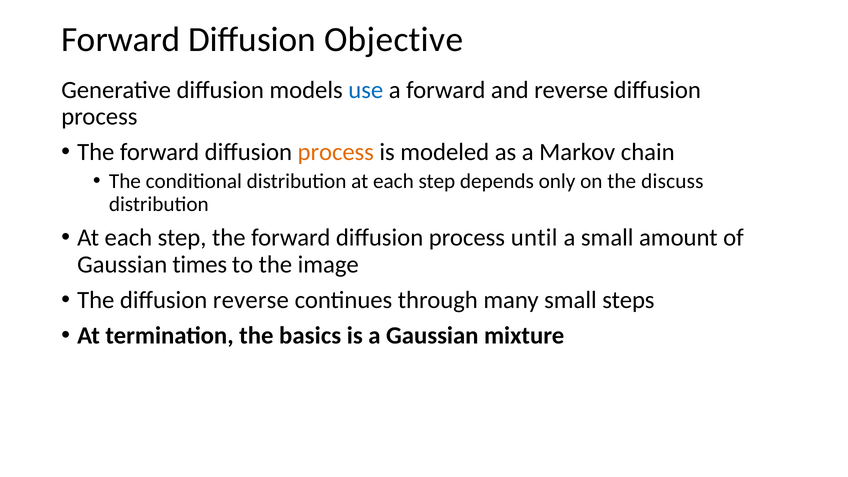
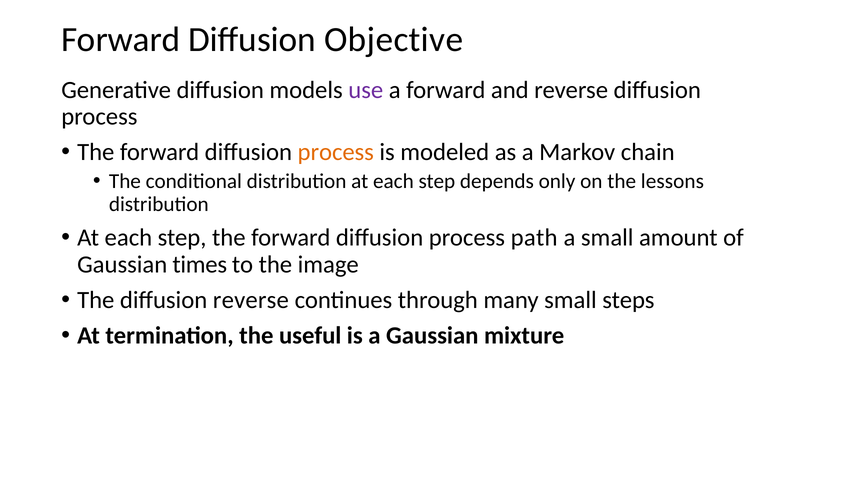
use colour: blue -> purple
discuss: discuss -> lessons
until: until -> path
basics: basics -> useful
